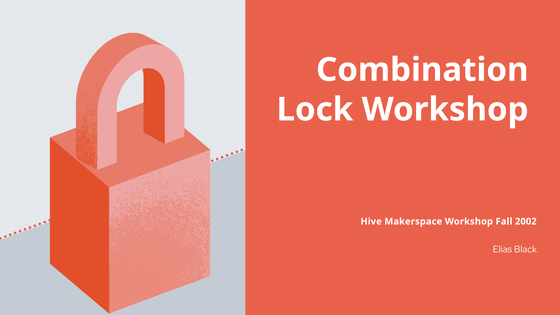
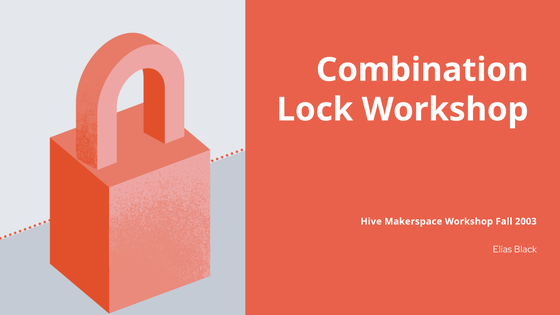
2002: 2002 -> 2003
